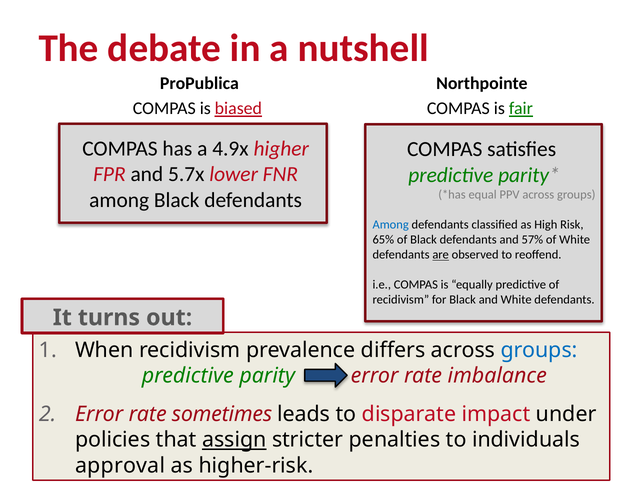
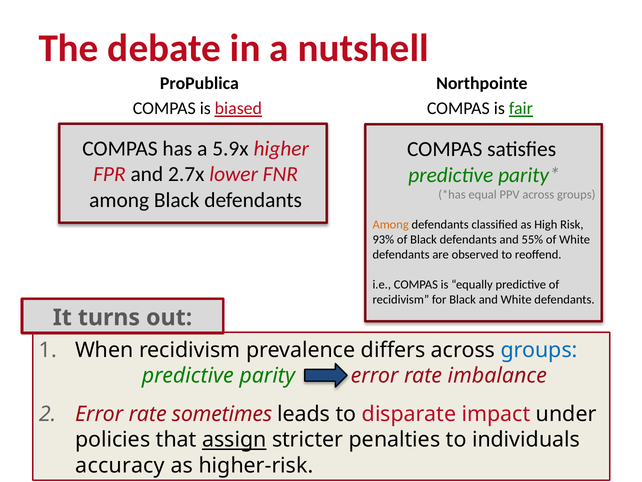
4.9x: 4.9x -> 5.9x
5.7x: 5.7x -> 2.7x
Among at (391, 225) colour: blue -> orange
65%: 65% -> 93%
57%: 57% -> 55%
are underline: present -> none
approval: approval -> accuracy
